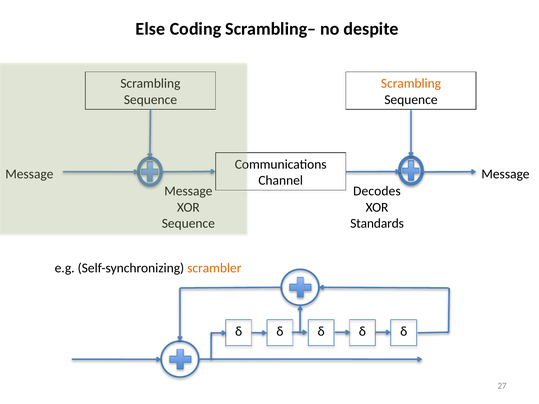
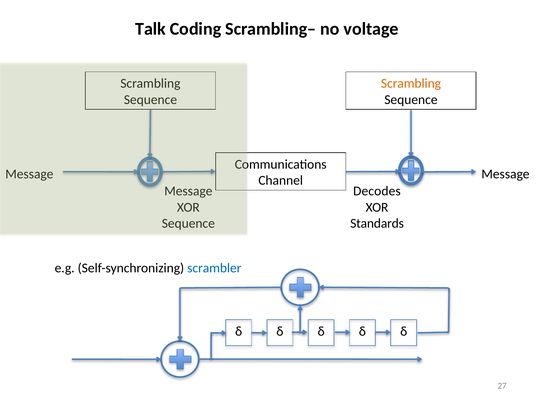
Else: Else -> Talk
despite: despite -> voltage
scrambler colour: orange -> blue
